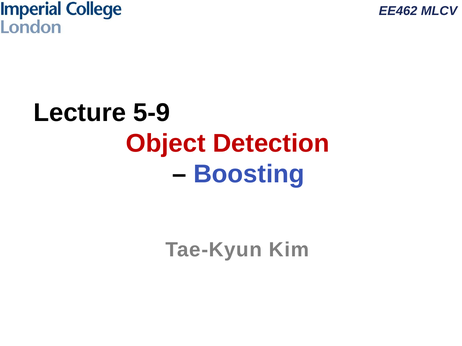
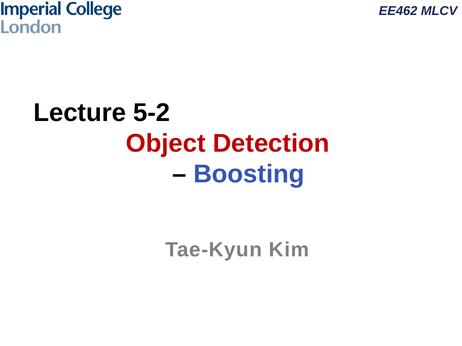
5-9: 5-9 -> 5-2
